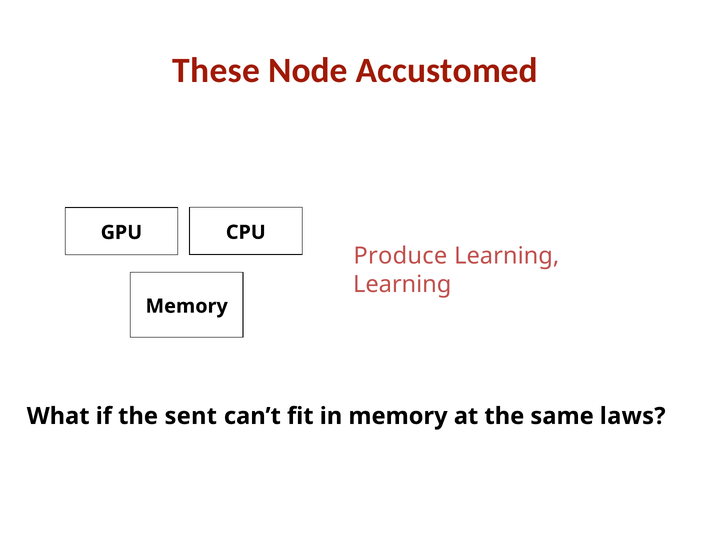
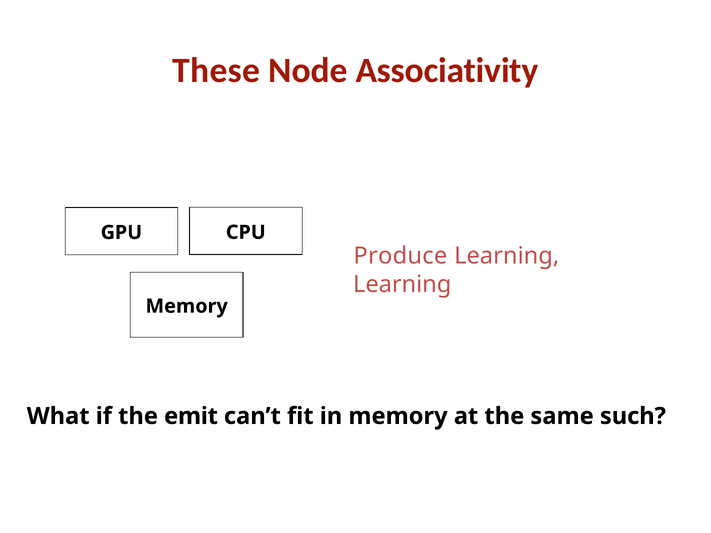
Accustomed: Accustomed -> Associativity
sent: sent -> emit
laws: laws -> such
